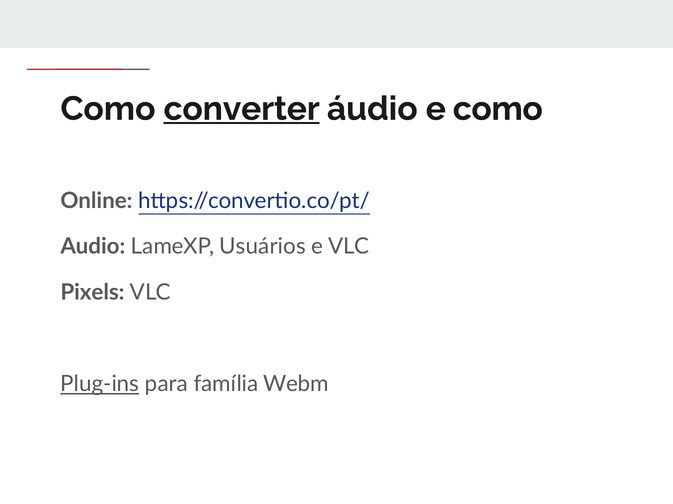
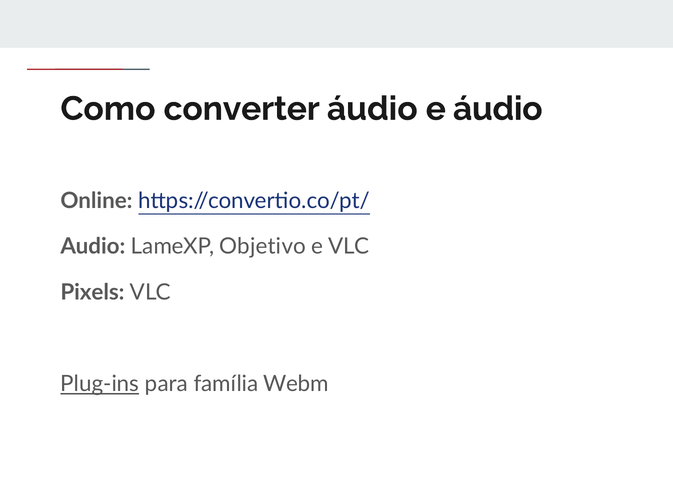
converter underline: present -> none
e como: como -> áudio
Usuários: Usuários -> Objetivo
